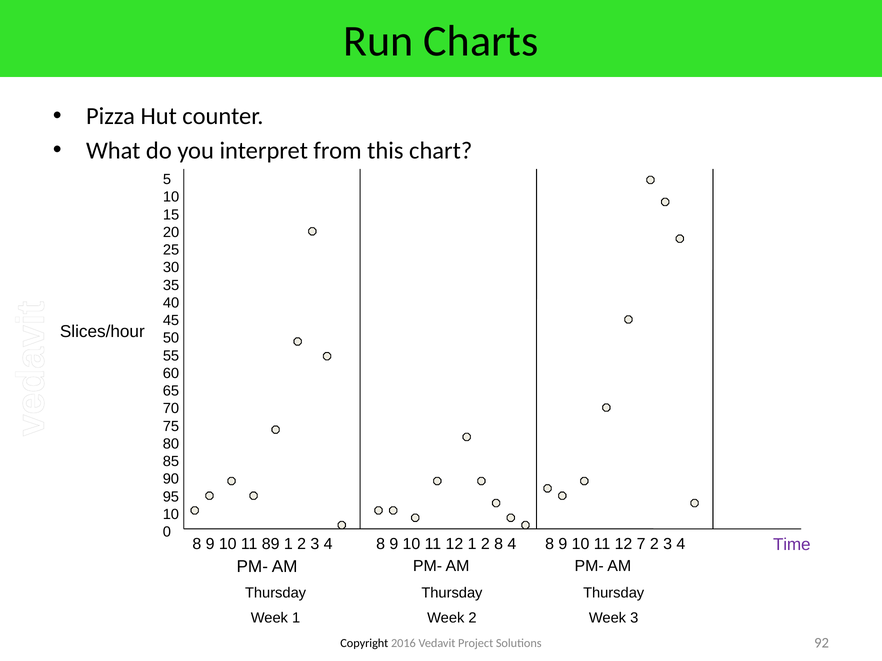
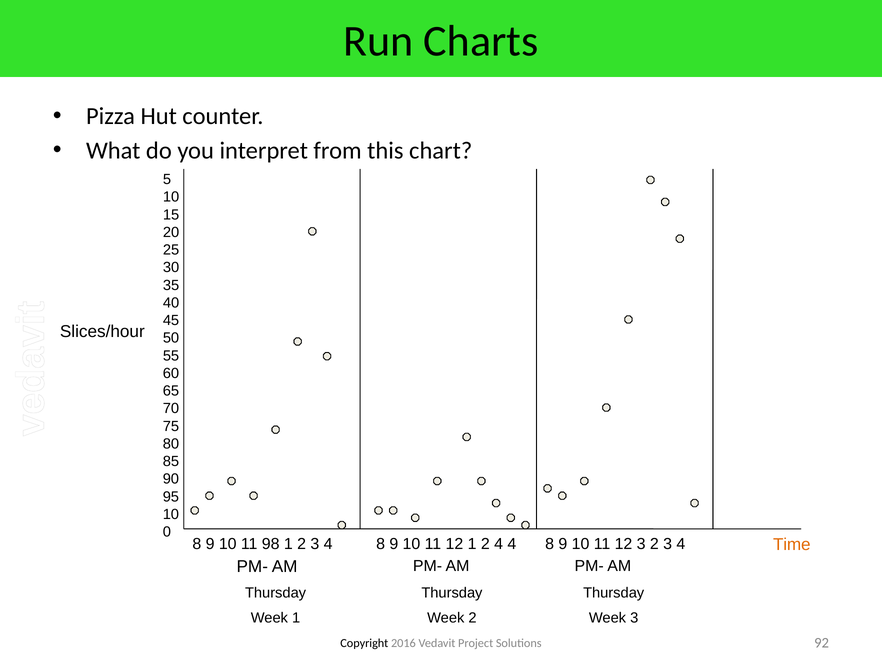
89: 89 -> 98
2 8: 8 -> 4
12 7: 7 -> 3
Time colour: purple -> orange
